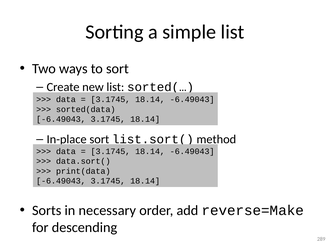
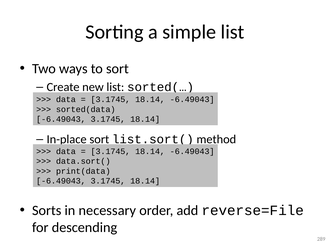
reverse=Make: reverse=Make -> reverse=File
